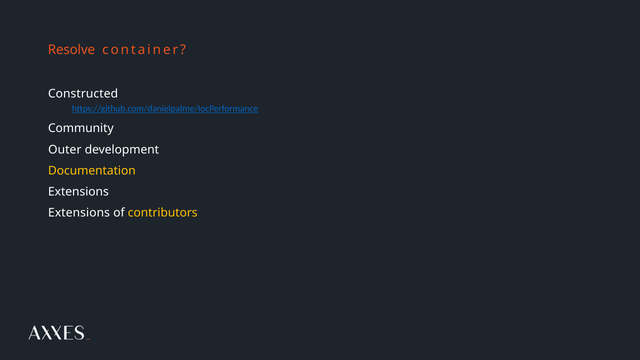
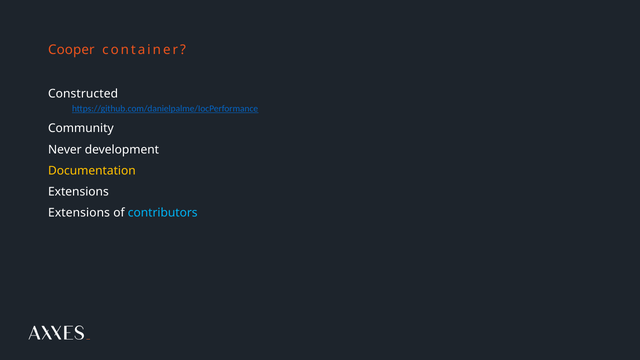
Resolve: Resolve -> Cooper
Outer: Outer -> Never
contributors colour: yellow -> light blue
